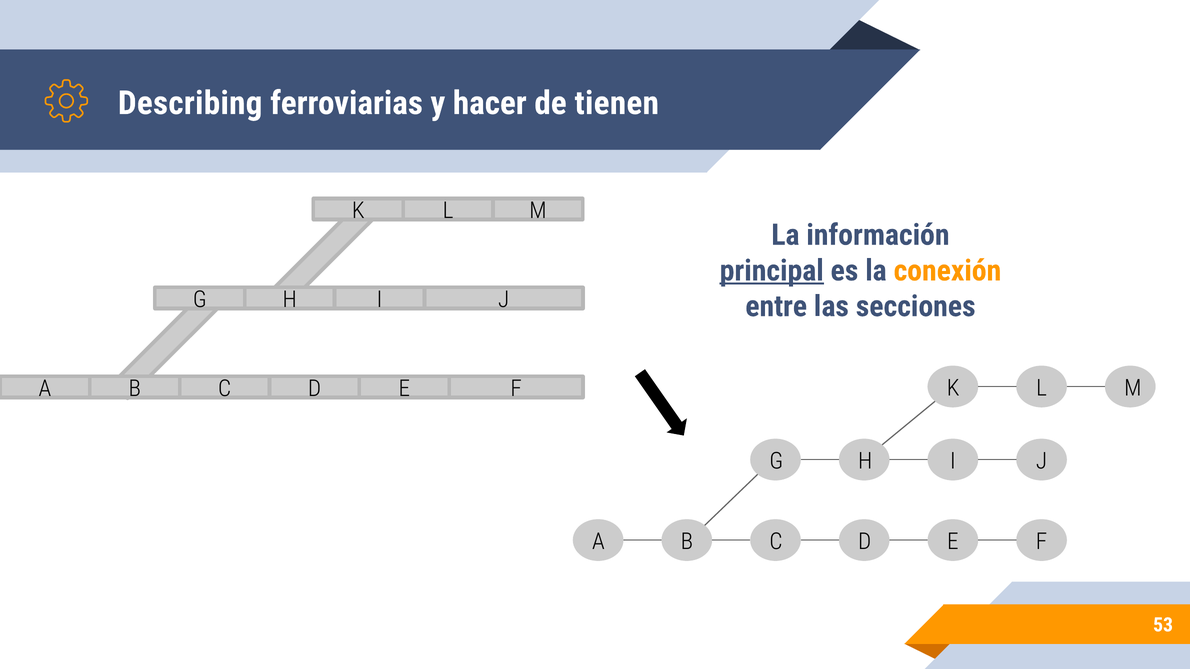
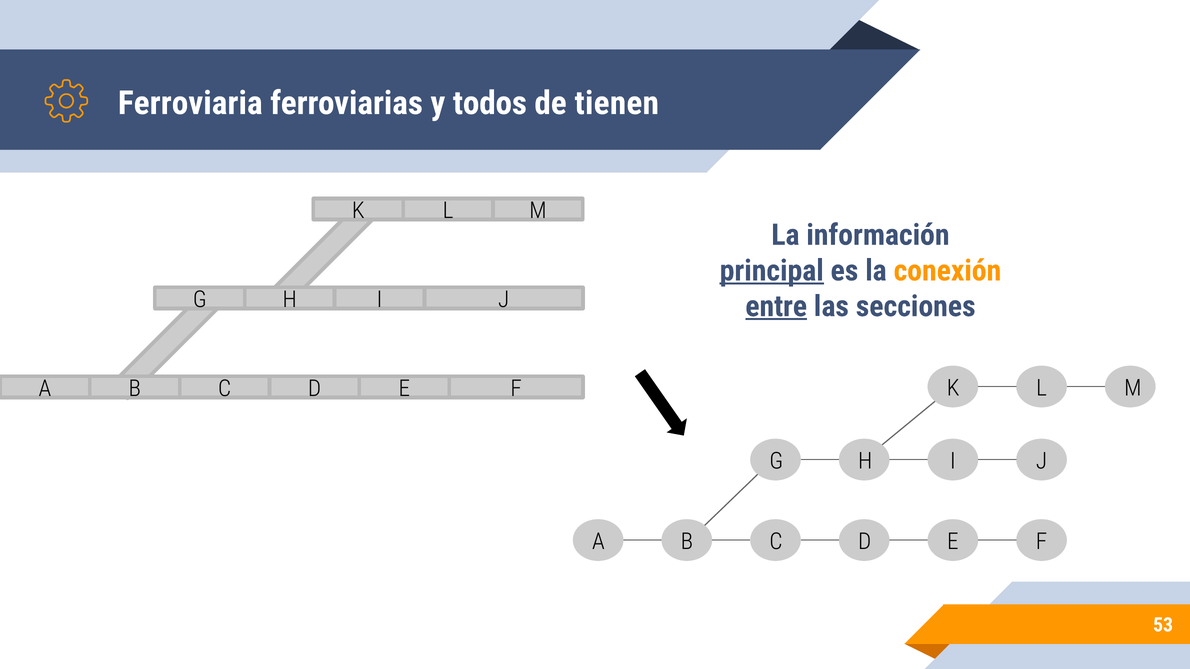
Describing: Describing -> Ferroviaria
hacer: hacer -> todos
entre underline: none -> present
